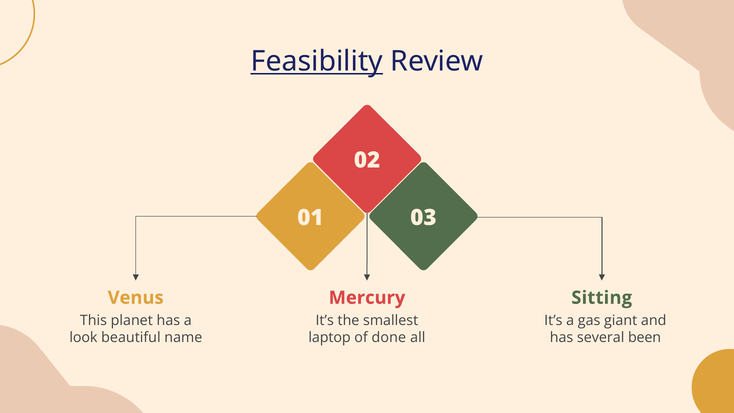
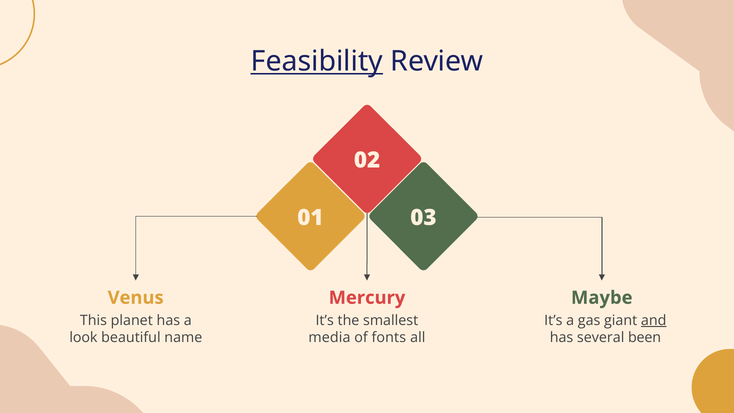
Sitting: Sitting -> Maybe
and underline: none -> present
laptop: laptop -> media
done: done -> fonts
